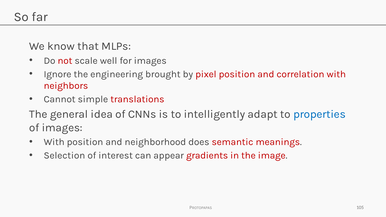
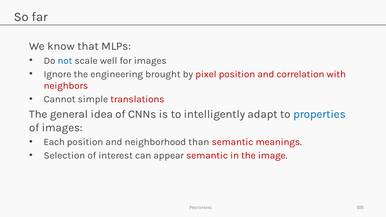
not colour: red -> blue
With at (54, 142): With -> Each
does: does -> than
appear gradients: gradients -> semantic
